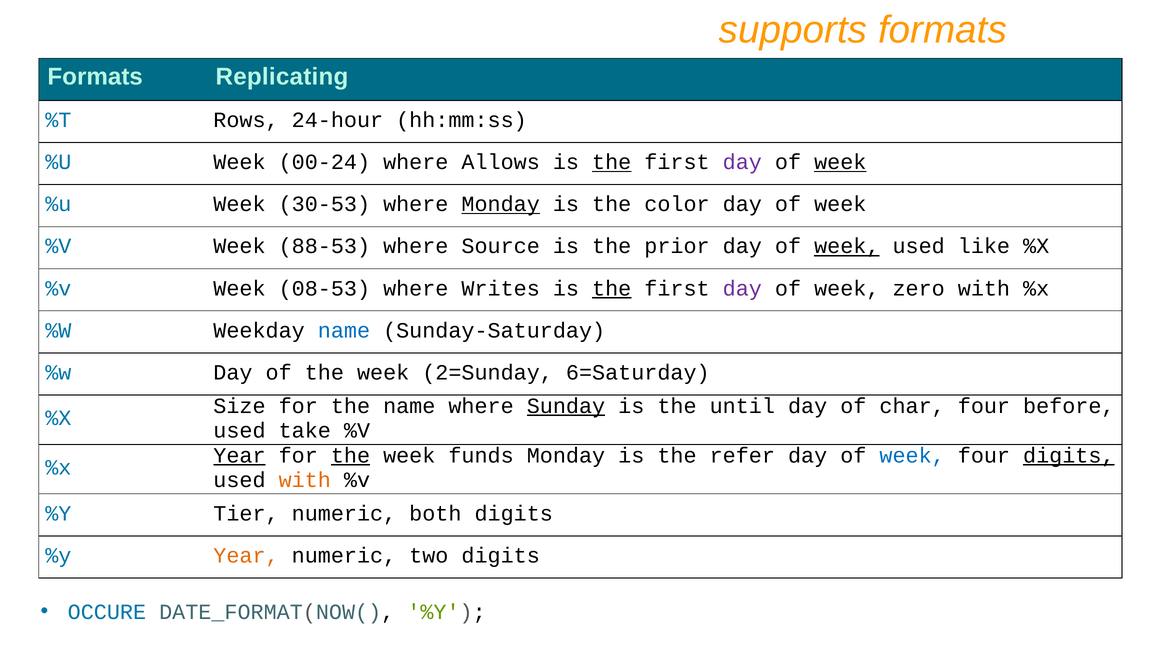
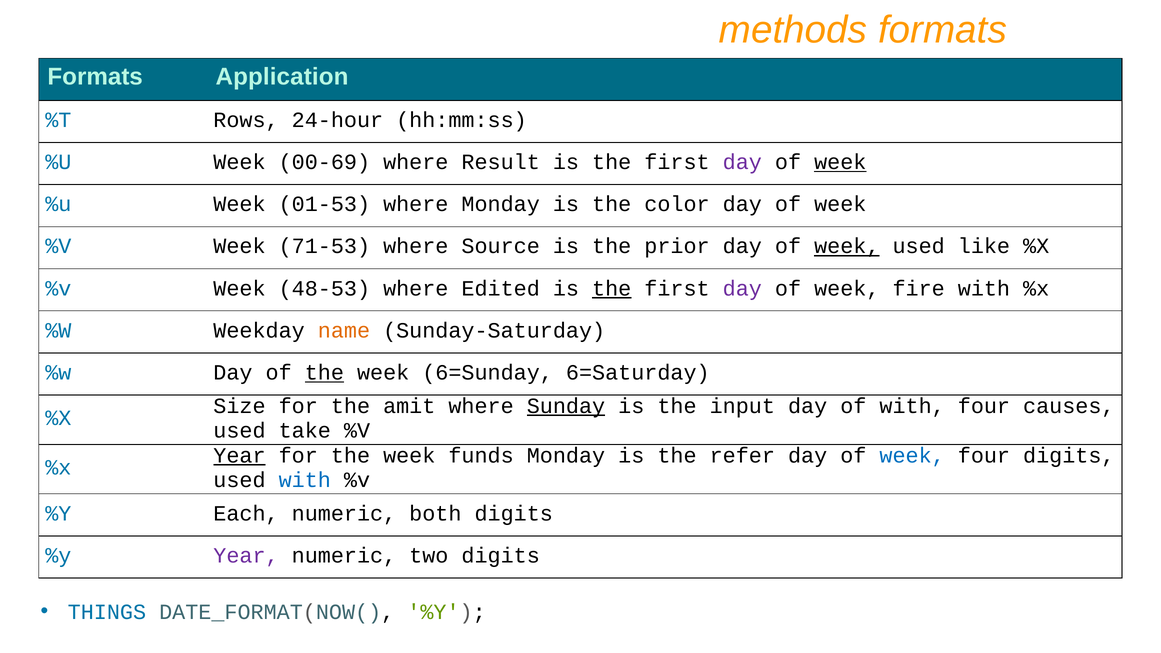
supports: supports -> methods
Replicating: Replicating -> Application
00-24: 00-24 -> 00-69
Allows: Allows -> Result
the at (612, 162) underline: present -> none
30-53: 30-53 -> 01-53
Monday at (501, 204) underline: present -> none
88-53: 88-53 -> 71-53
08-53: 08-53 -> 48-53
Writes: Writes -> Edited
zero: zero -> fire
name at (344, 331) colour: blue -> orange
the at (324, 373) underline: none -> present
2=Sunday: 2=Sunday -> 6=Sunday
the name: name -> amit
until: until -> input
of char: char -> with
before: before -> causes
the at (350, 455) underline: present -> none
digits at (1069, 455) underline: present -> none
with at (305, 480) colour: orange -> blue
Tier: Tier -> Each
Year at (246, 556) colour: orange -> purple
OCCURE: OCCURE -> THINGS
